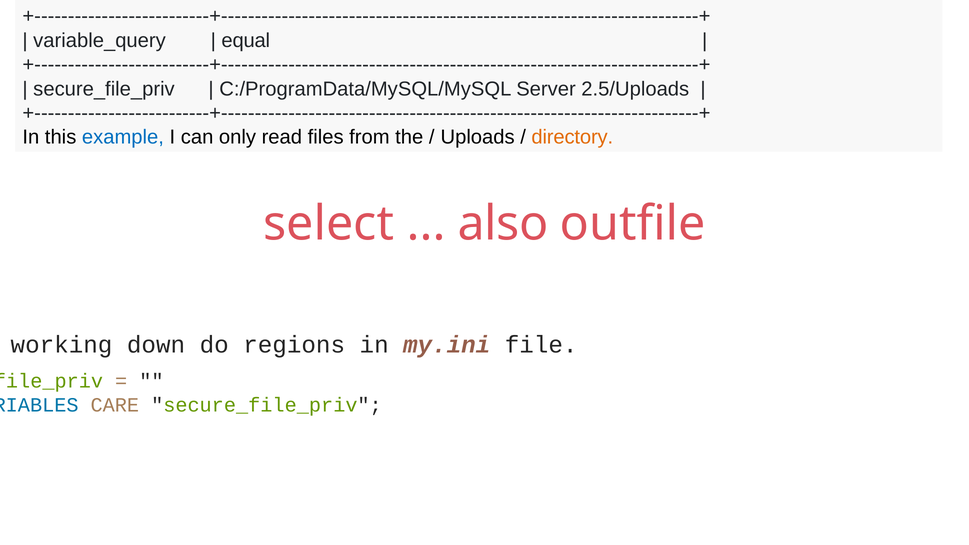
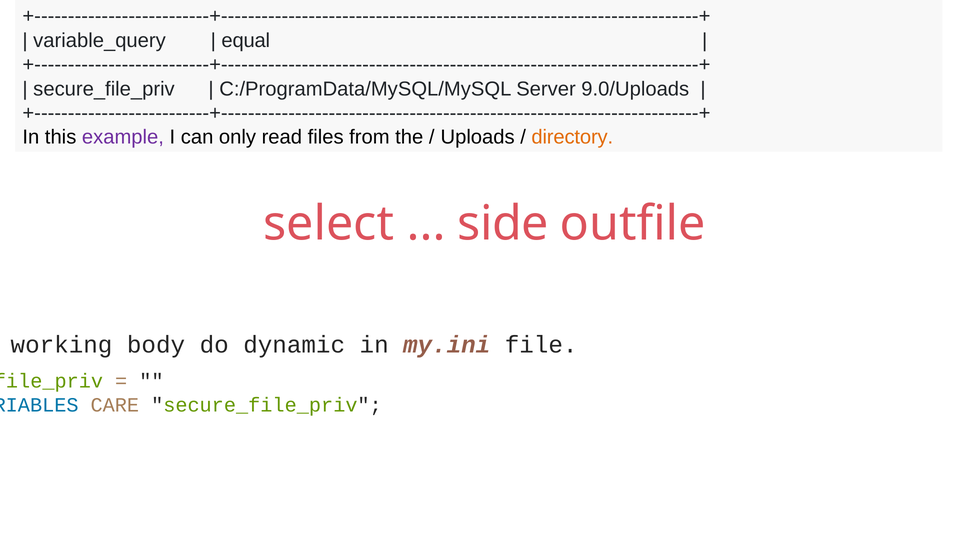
2.5/Uploads: 2.5/Uploads -> 9.0/Uploads
example colour: blue -> purple
also: also -> side
down: down -> body
regions: regions -> dynamic
